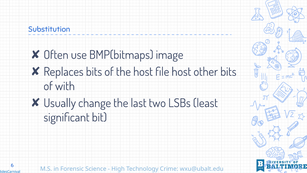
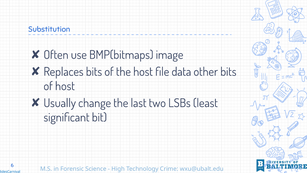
file host: host -> data
of with: with -> host
